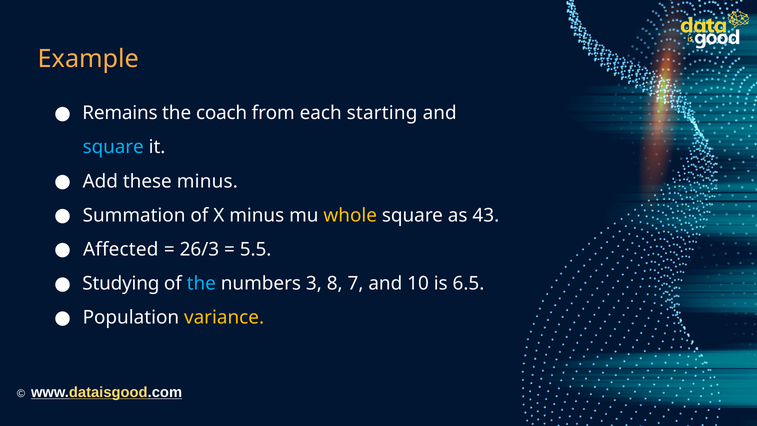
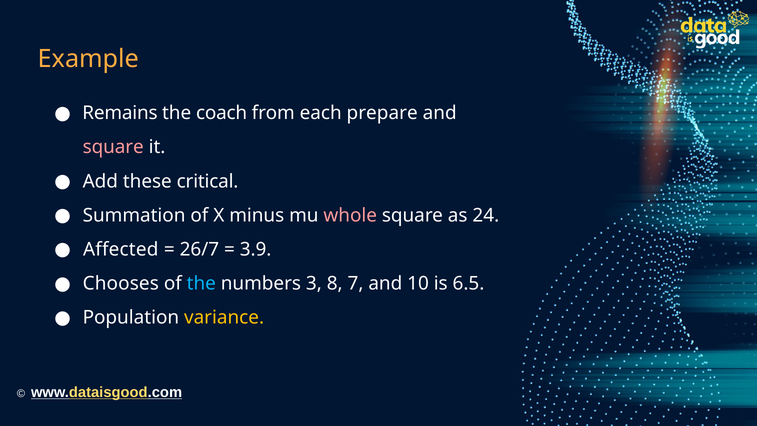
starting: starting -> prepare
square at (113, 147) colour: light blue -> pink
these minus: minus -> critical
whole colour: yellow -> pink
43: 43 -> 24
26/3: 26/3 -> 26/7
5.5: 5.5 -> 3.9
Studying: Studying -> Chooses
